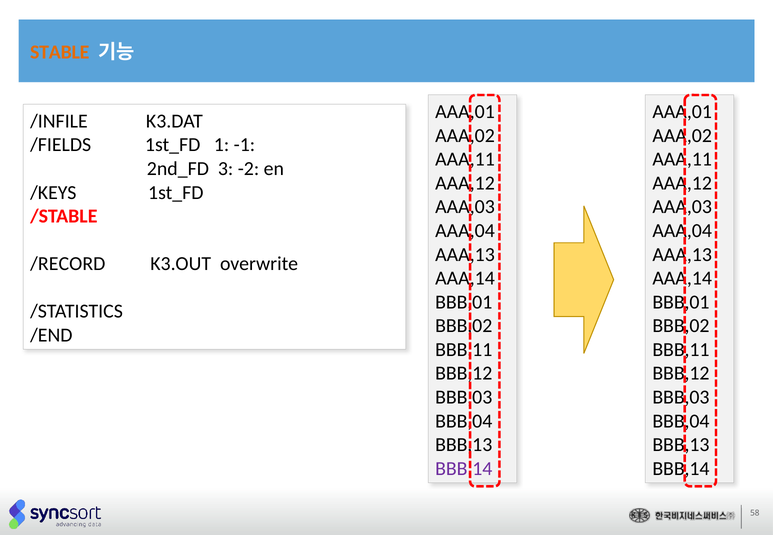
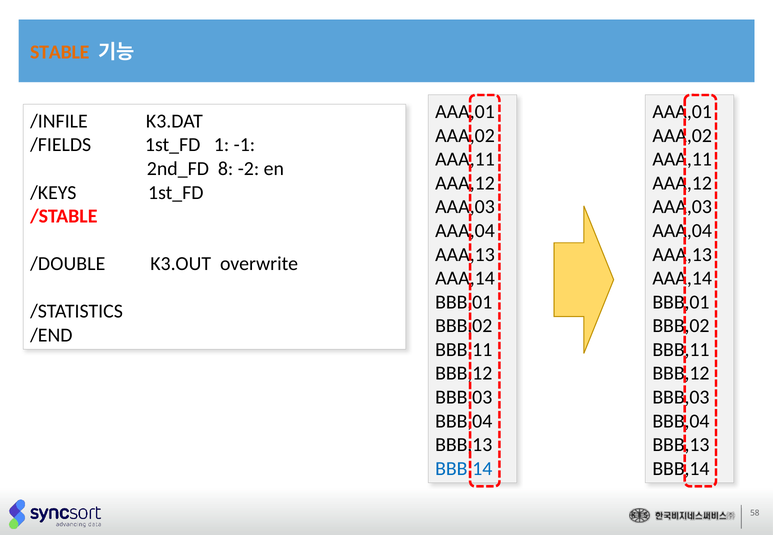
3: 3 -> 8
/RECORD: /RECORD -> /DOUBLE
BBB,14 at (464, 469) colour: purple -> blue
